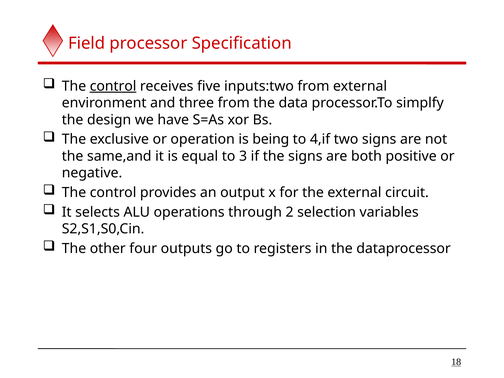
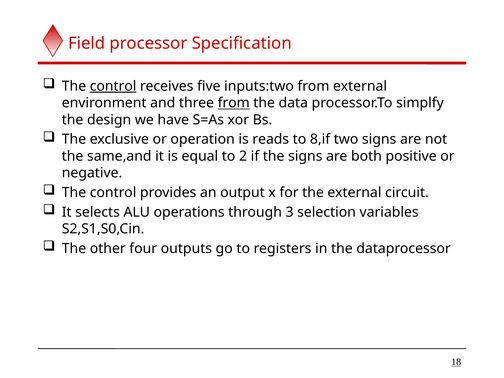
from at (234, 103) underline: none -> present
being: being -> reads
4,if: 4,if -> 8,if
3: 3 -> 2
2: 2 -> 3
